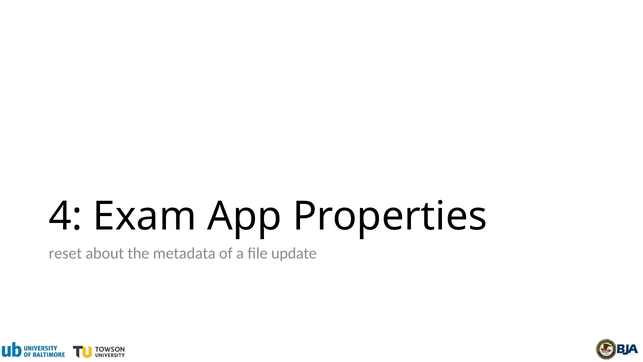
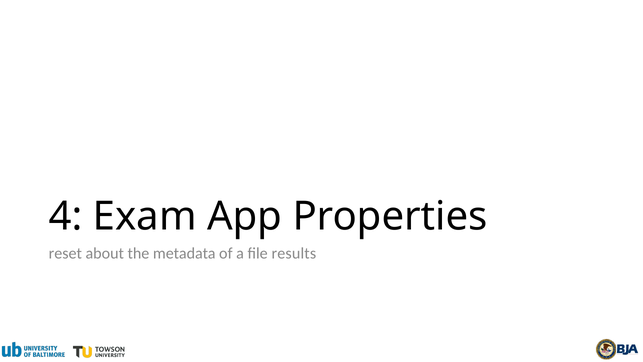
update: update -> results
